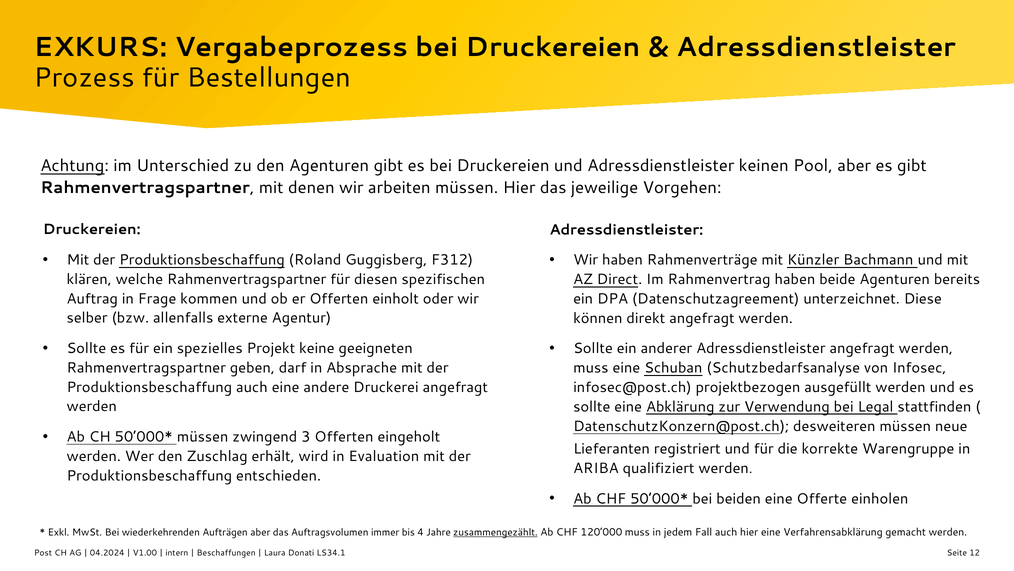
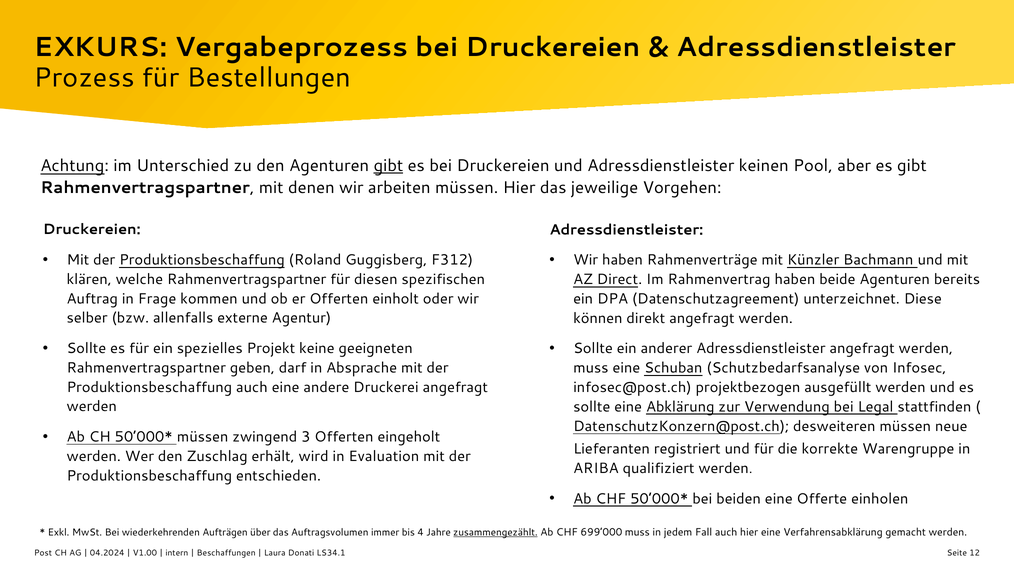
gibt at (388, 165) underline: none -> present
Aufträgen aber: aber -> über
120’000: 120’000 -> 699’000
